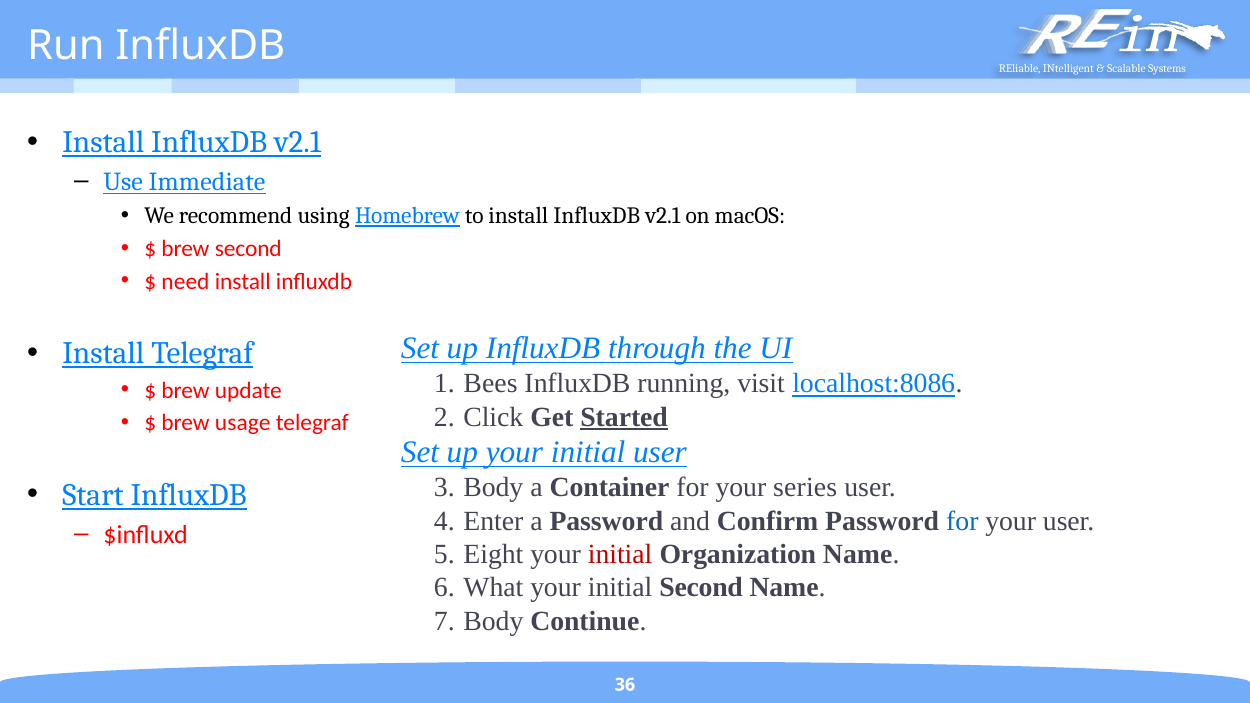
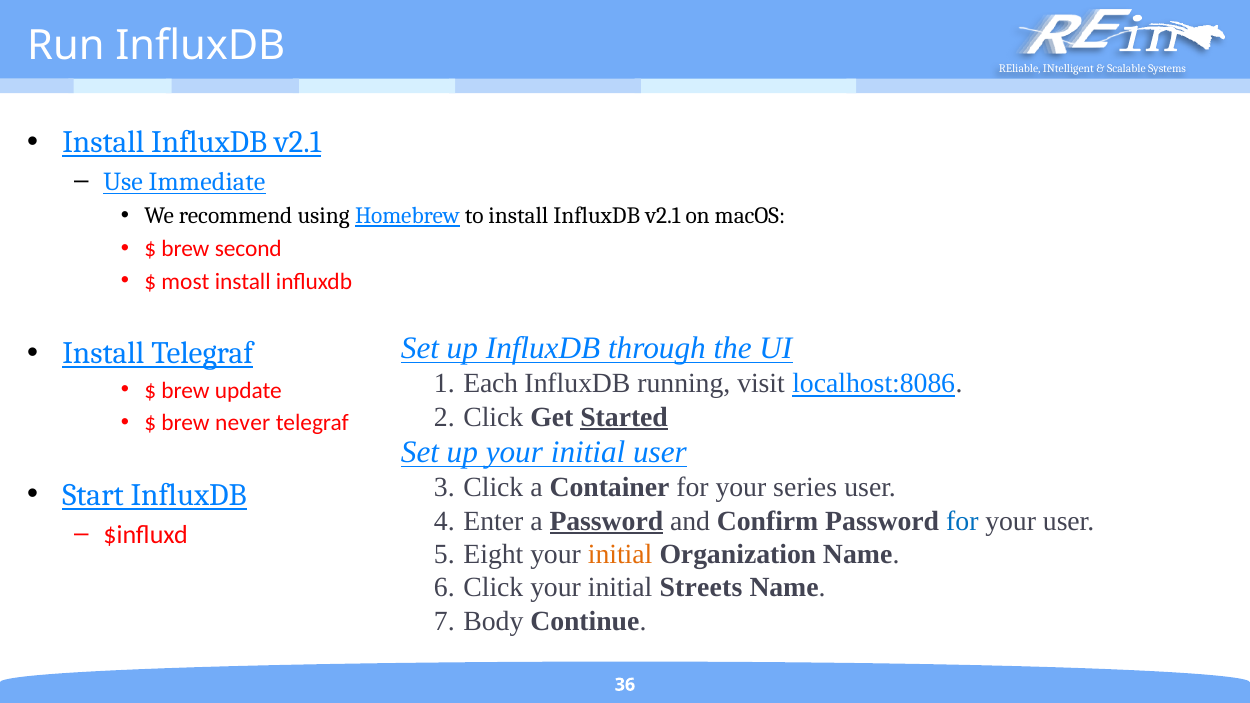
need: need -> most
Bees: Bees -> Each
usage: usage -> never
Body at (493, 488): Body -> Click
Password at (606, 521) underline: none -> present
initial at (620, 555) colour: red -> orange
What at (493, 588): What -> Click
initial Second: Second -> Streets
